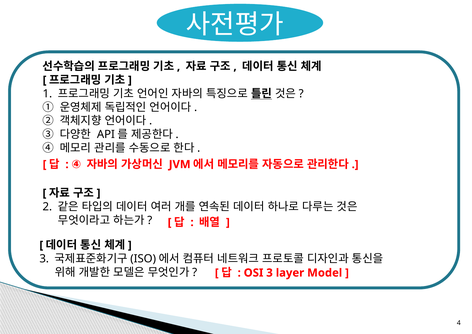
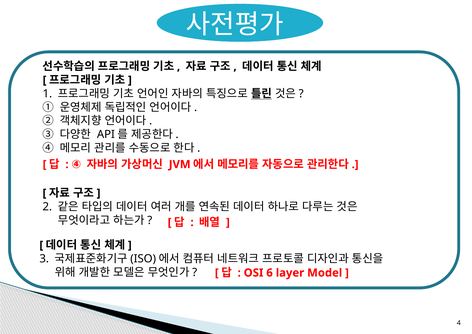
OSI 3: 3 -> 6
